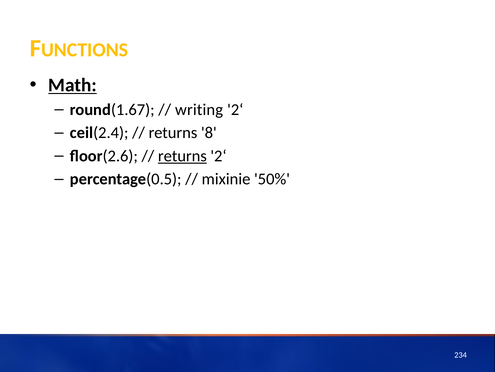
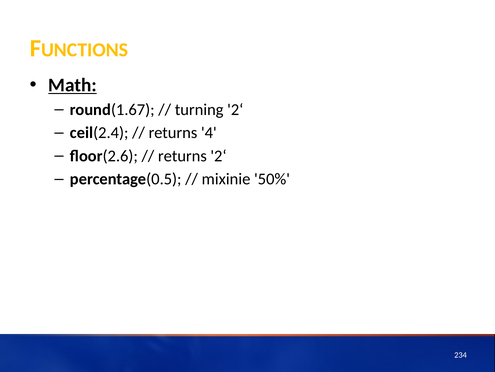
writing: writing -> turning
8: 8 -> 4
returns at (182, 156) underline: present -> none
